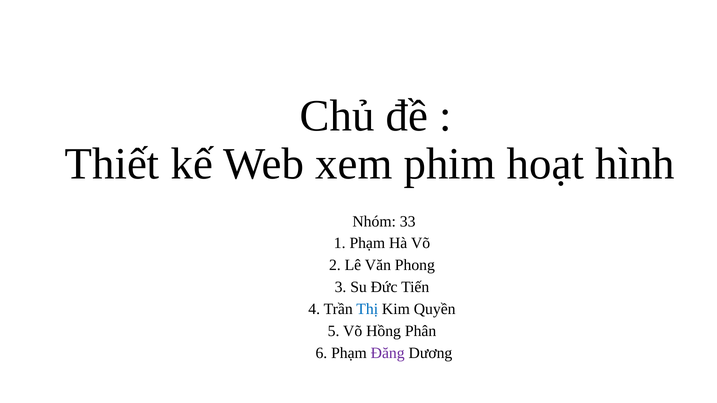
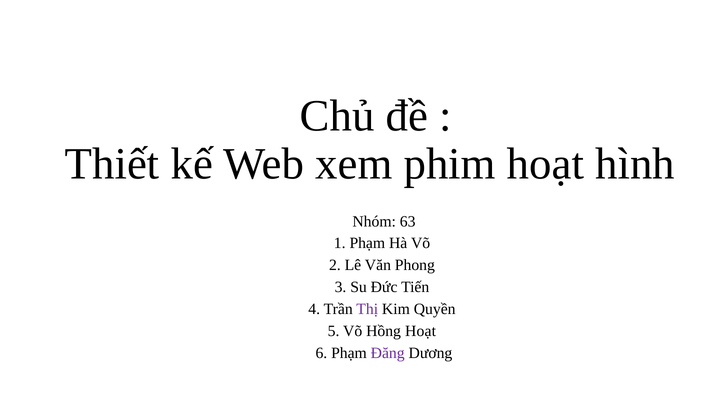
33: 33 -> 63
Thị colour: blue -> purple
Hồng Phân: Phân -> Hoạt
